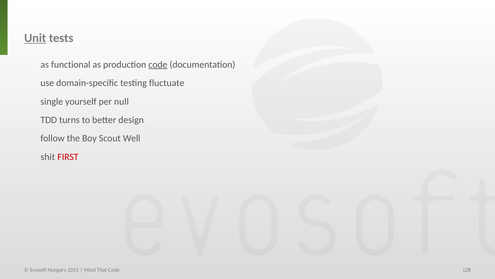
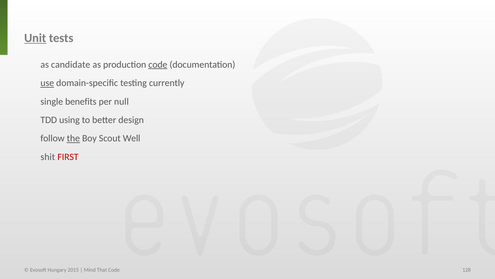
functional: functional -> candidate
use underline: none -> present
fluctuate: fluctuate -> currently
yourself: yourself -> benefits
turns: turns -> using
the underline: none -> present
